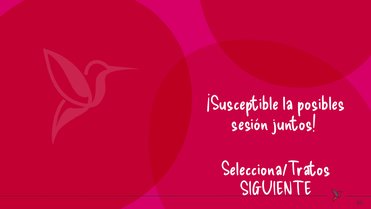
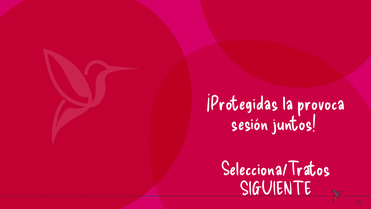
¡Susceptible: ¡Susceptible -> ¡Protegidas
posibles: posibles -> provoca
